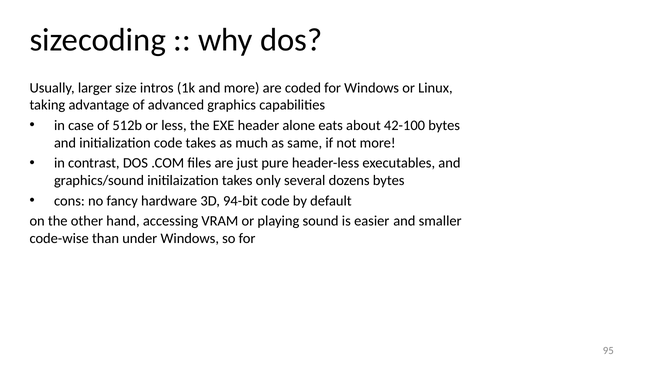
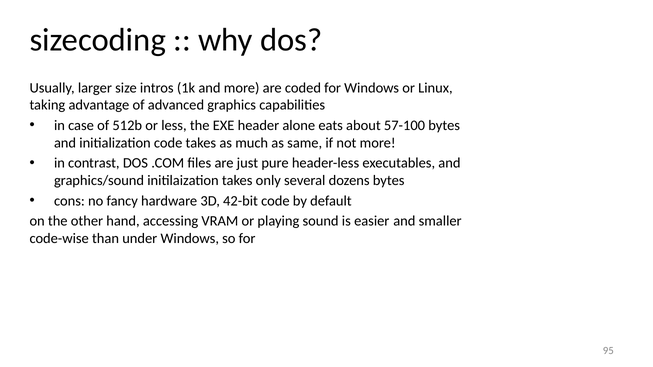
42-100: 42-100 -> 57-100
94-bit: 94-bit -> 42-bit
